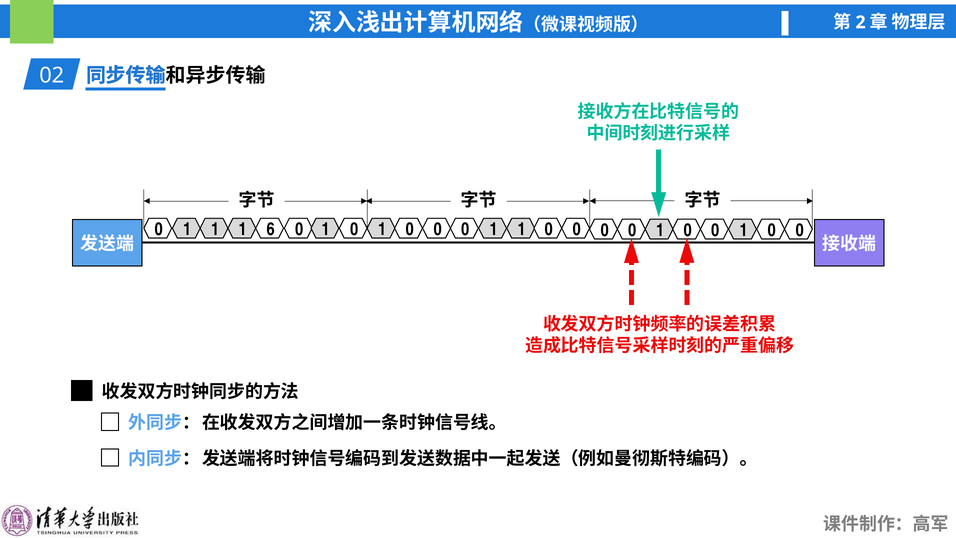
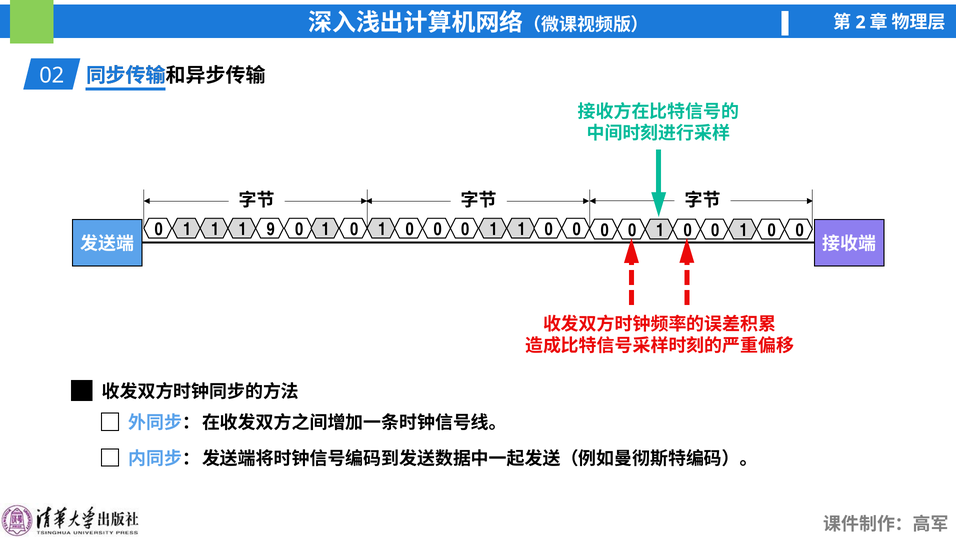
6: 6 -> 9
